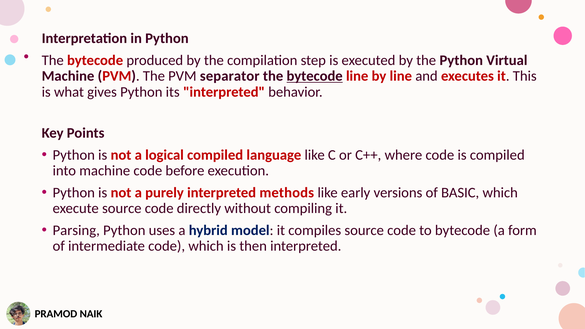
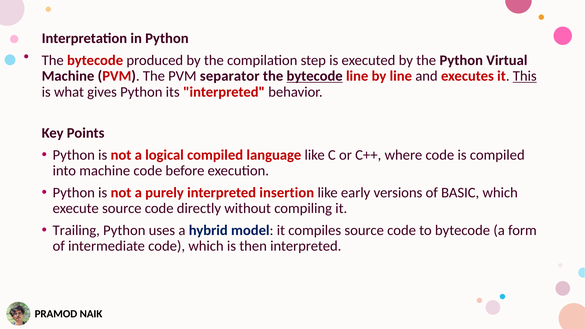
This underline: none -> present
methods: methods -> insertion
Parsing: Parsing -> Trailing
